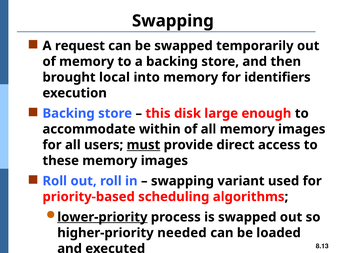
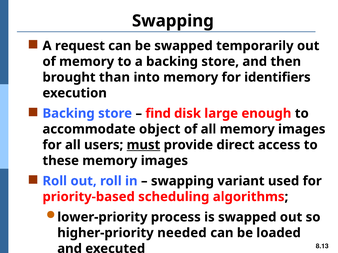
local: local -> than
this: this -> find
within: within -> object
lower-priority underline: present -> none
